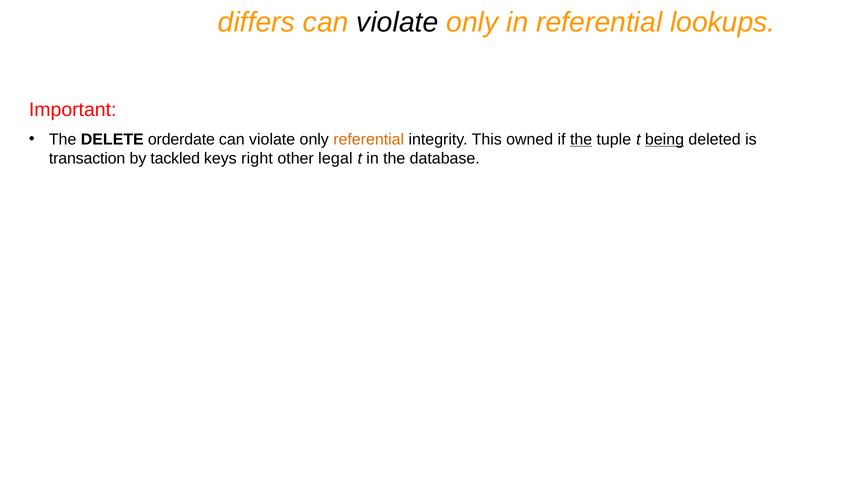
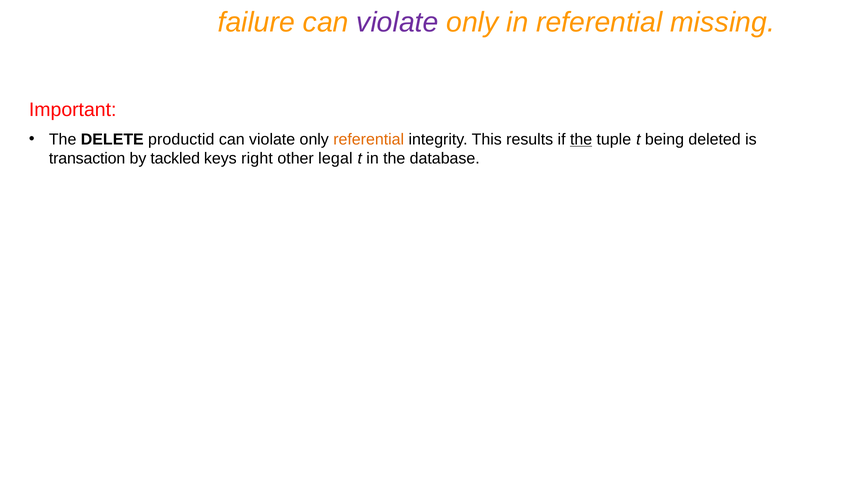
differs: differs -> failure
violate at (397, 22) colour: black -> purple
lookups: lookups -> missing
orderdate: orderdate -> productid
owned: owned -> results
being underline: present -> none
